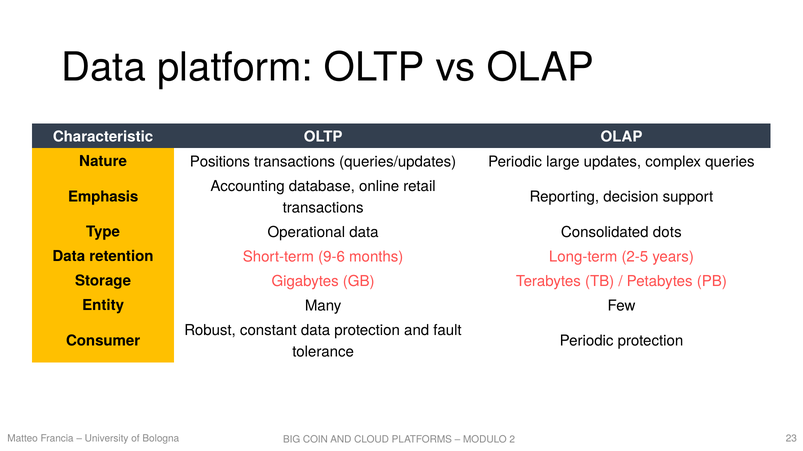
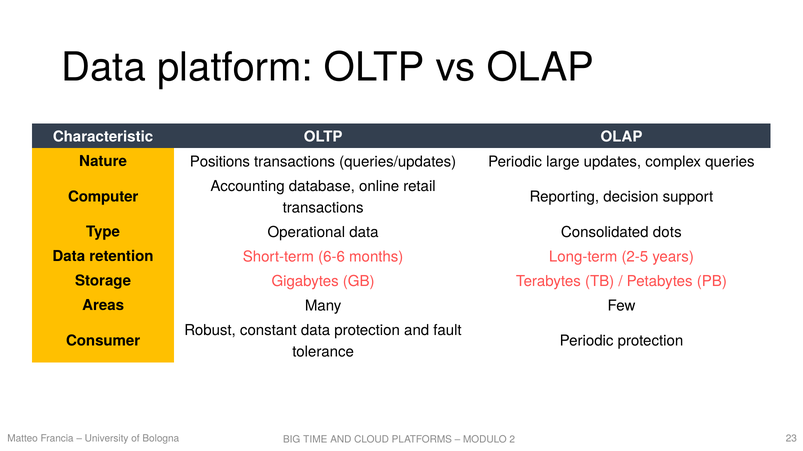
Emphasis: Emphasis -> Computer
9-6: 9-6 -> 6-6
Entity: Entity -> Areas
COIN: COIN -> TIME
